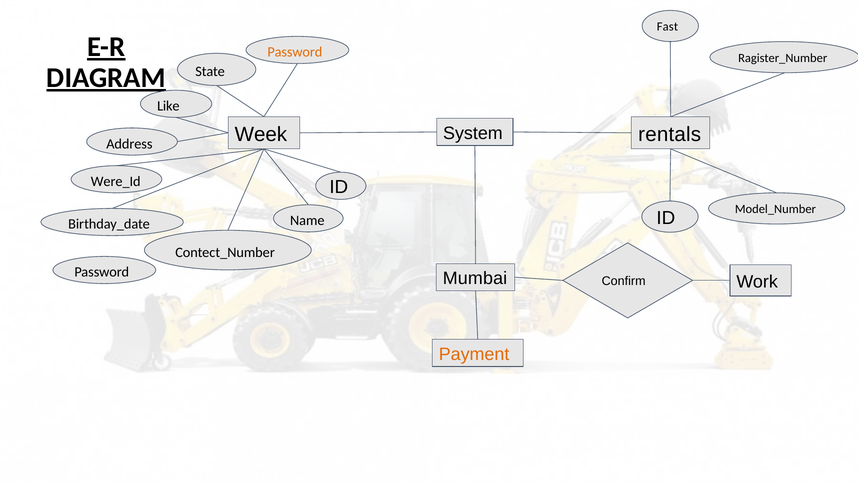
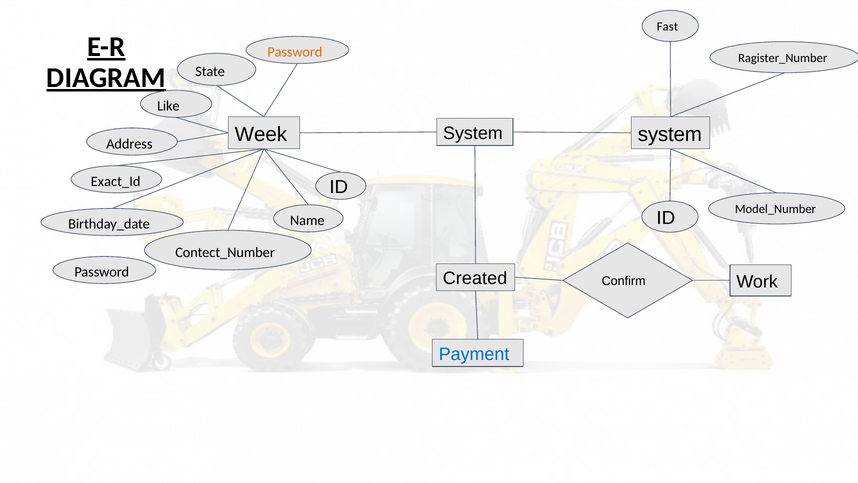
rentals at (670, 134): rentals -> system
Were_Id: Were_Id -> Exact_Id
Mumbai: Mumbai -> Created
Payment colour: orange -> blue
